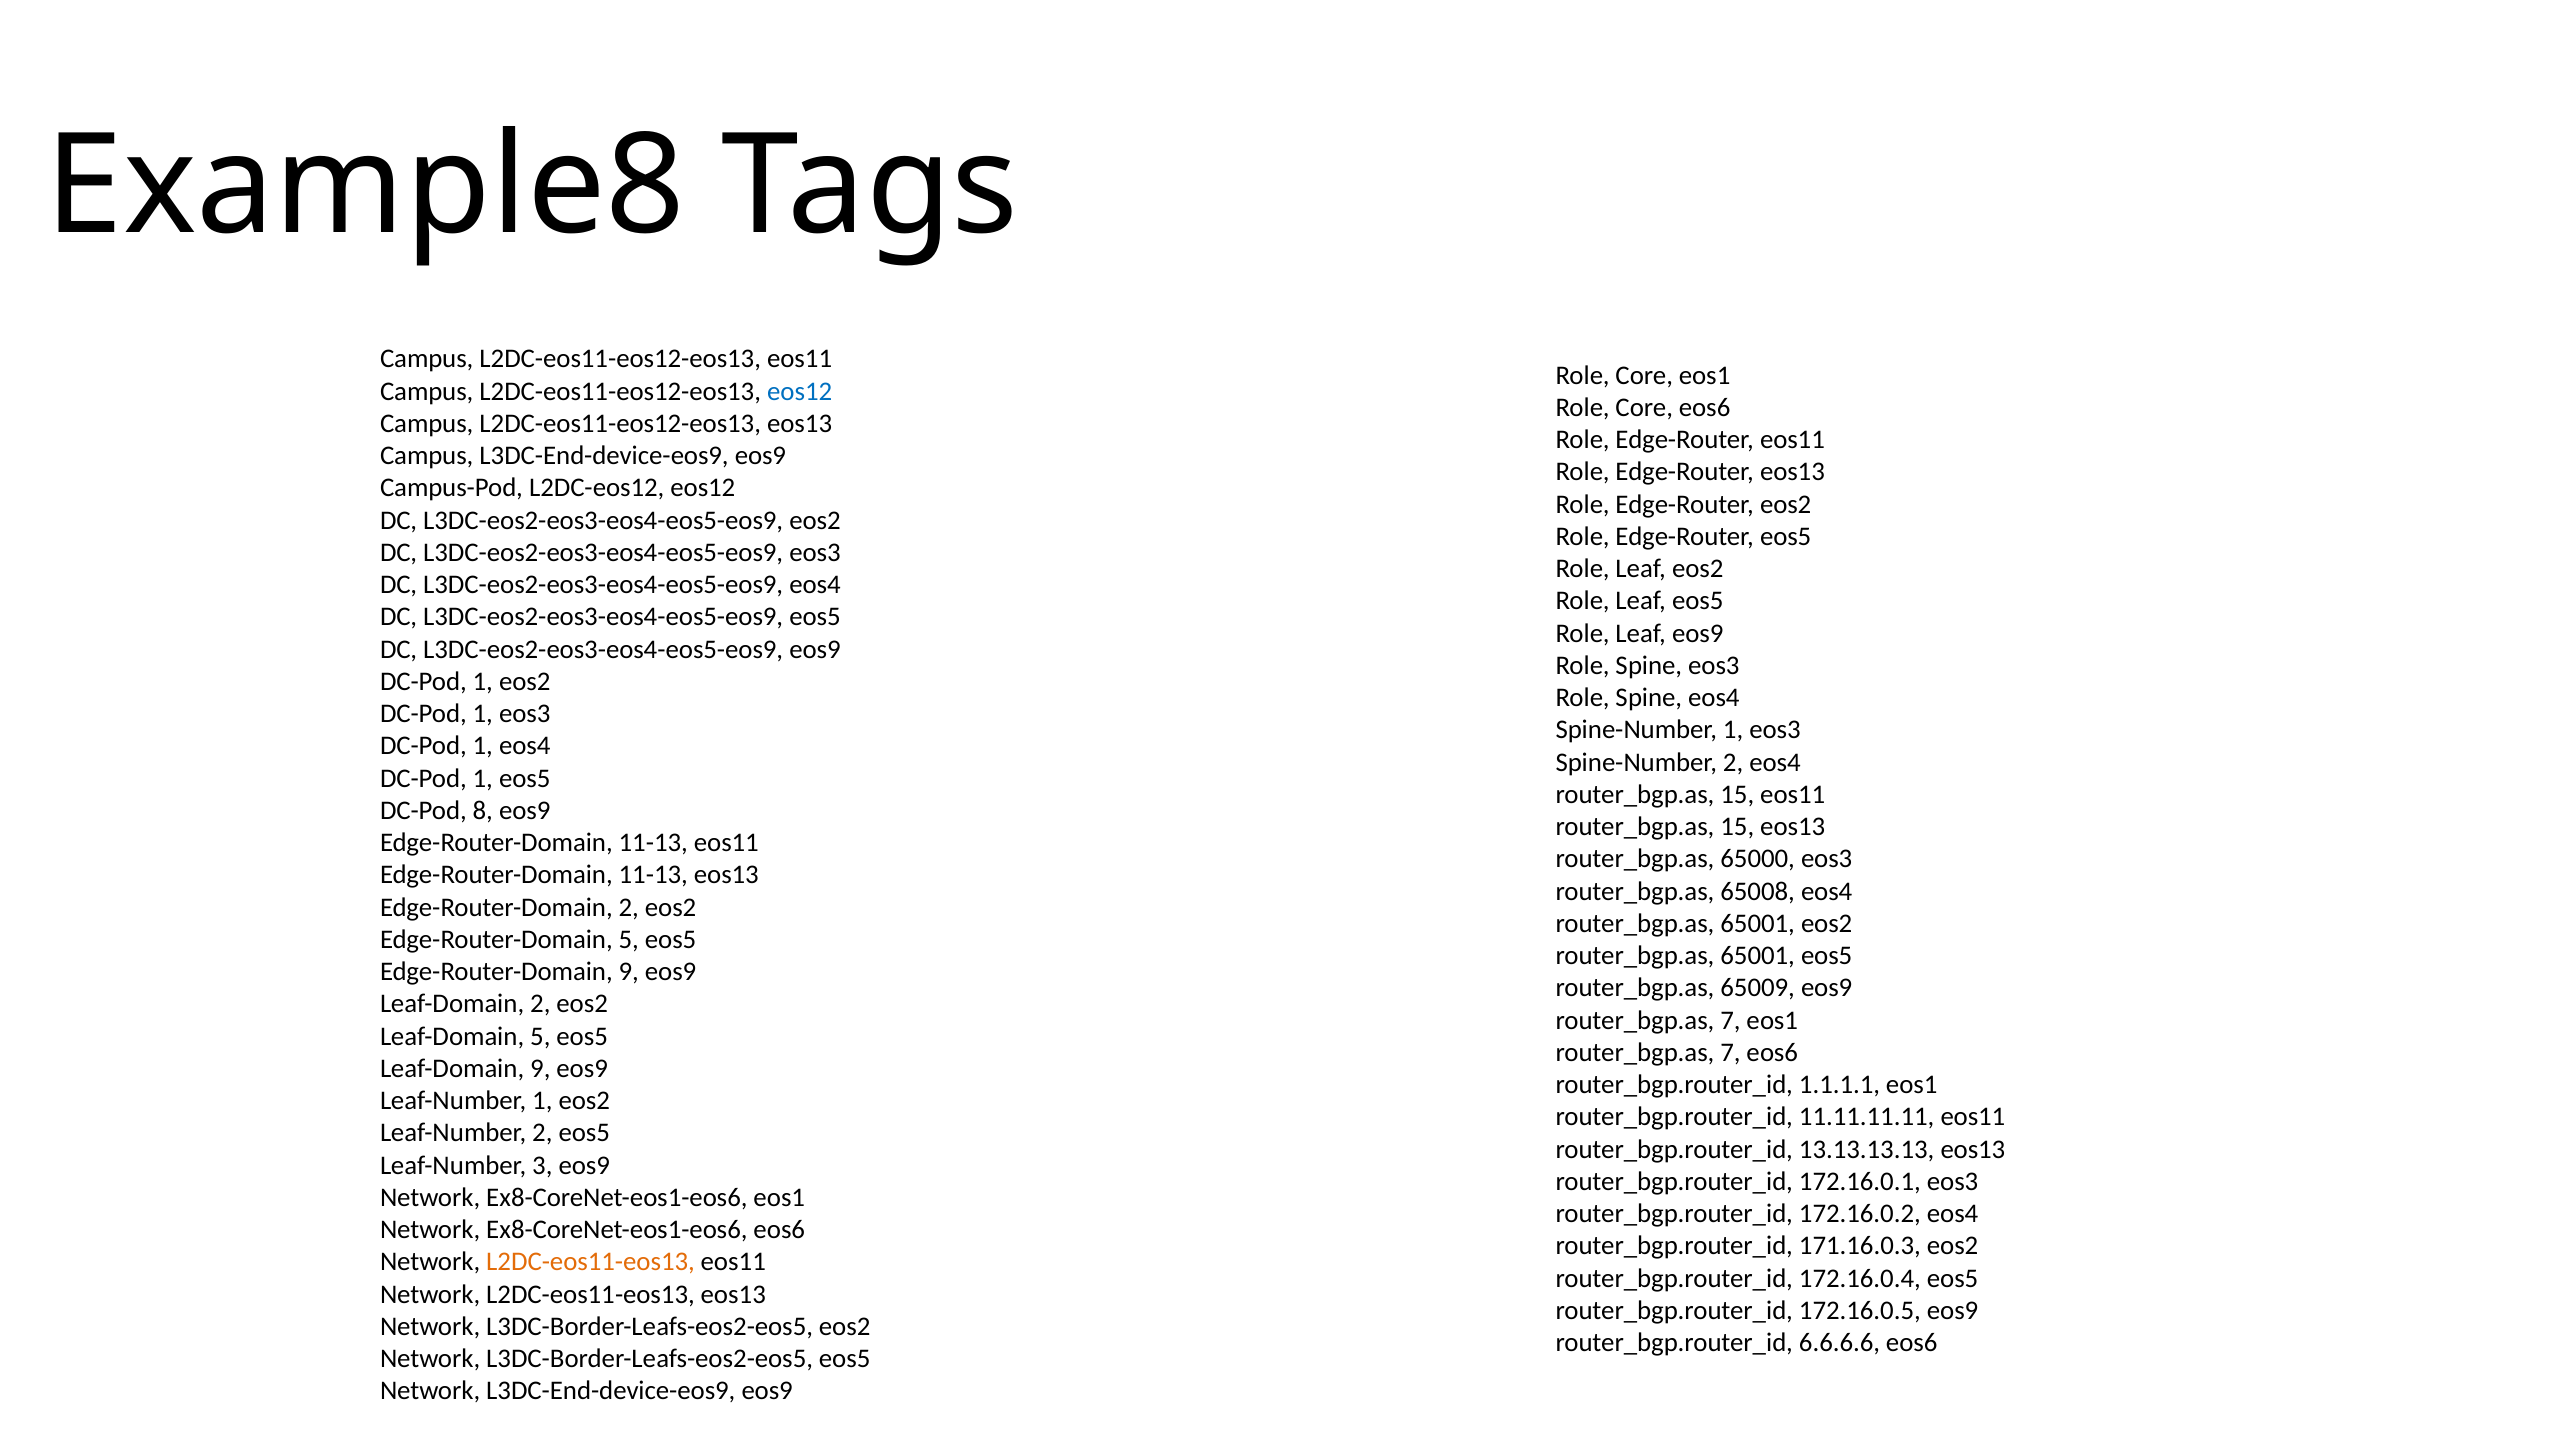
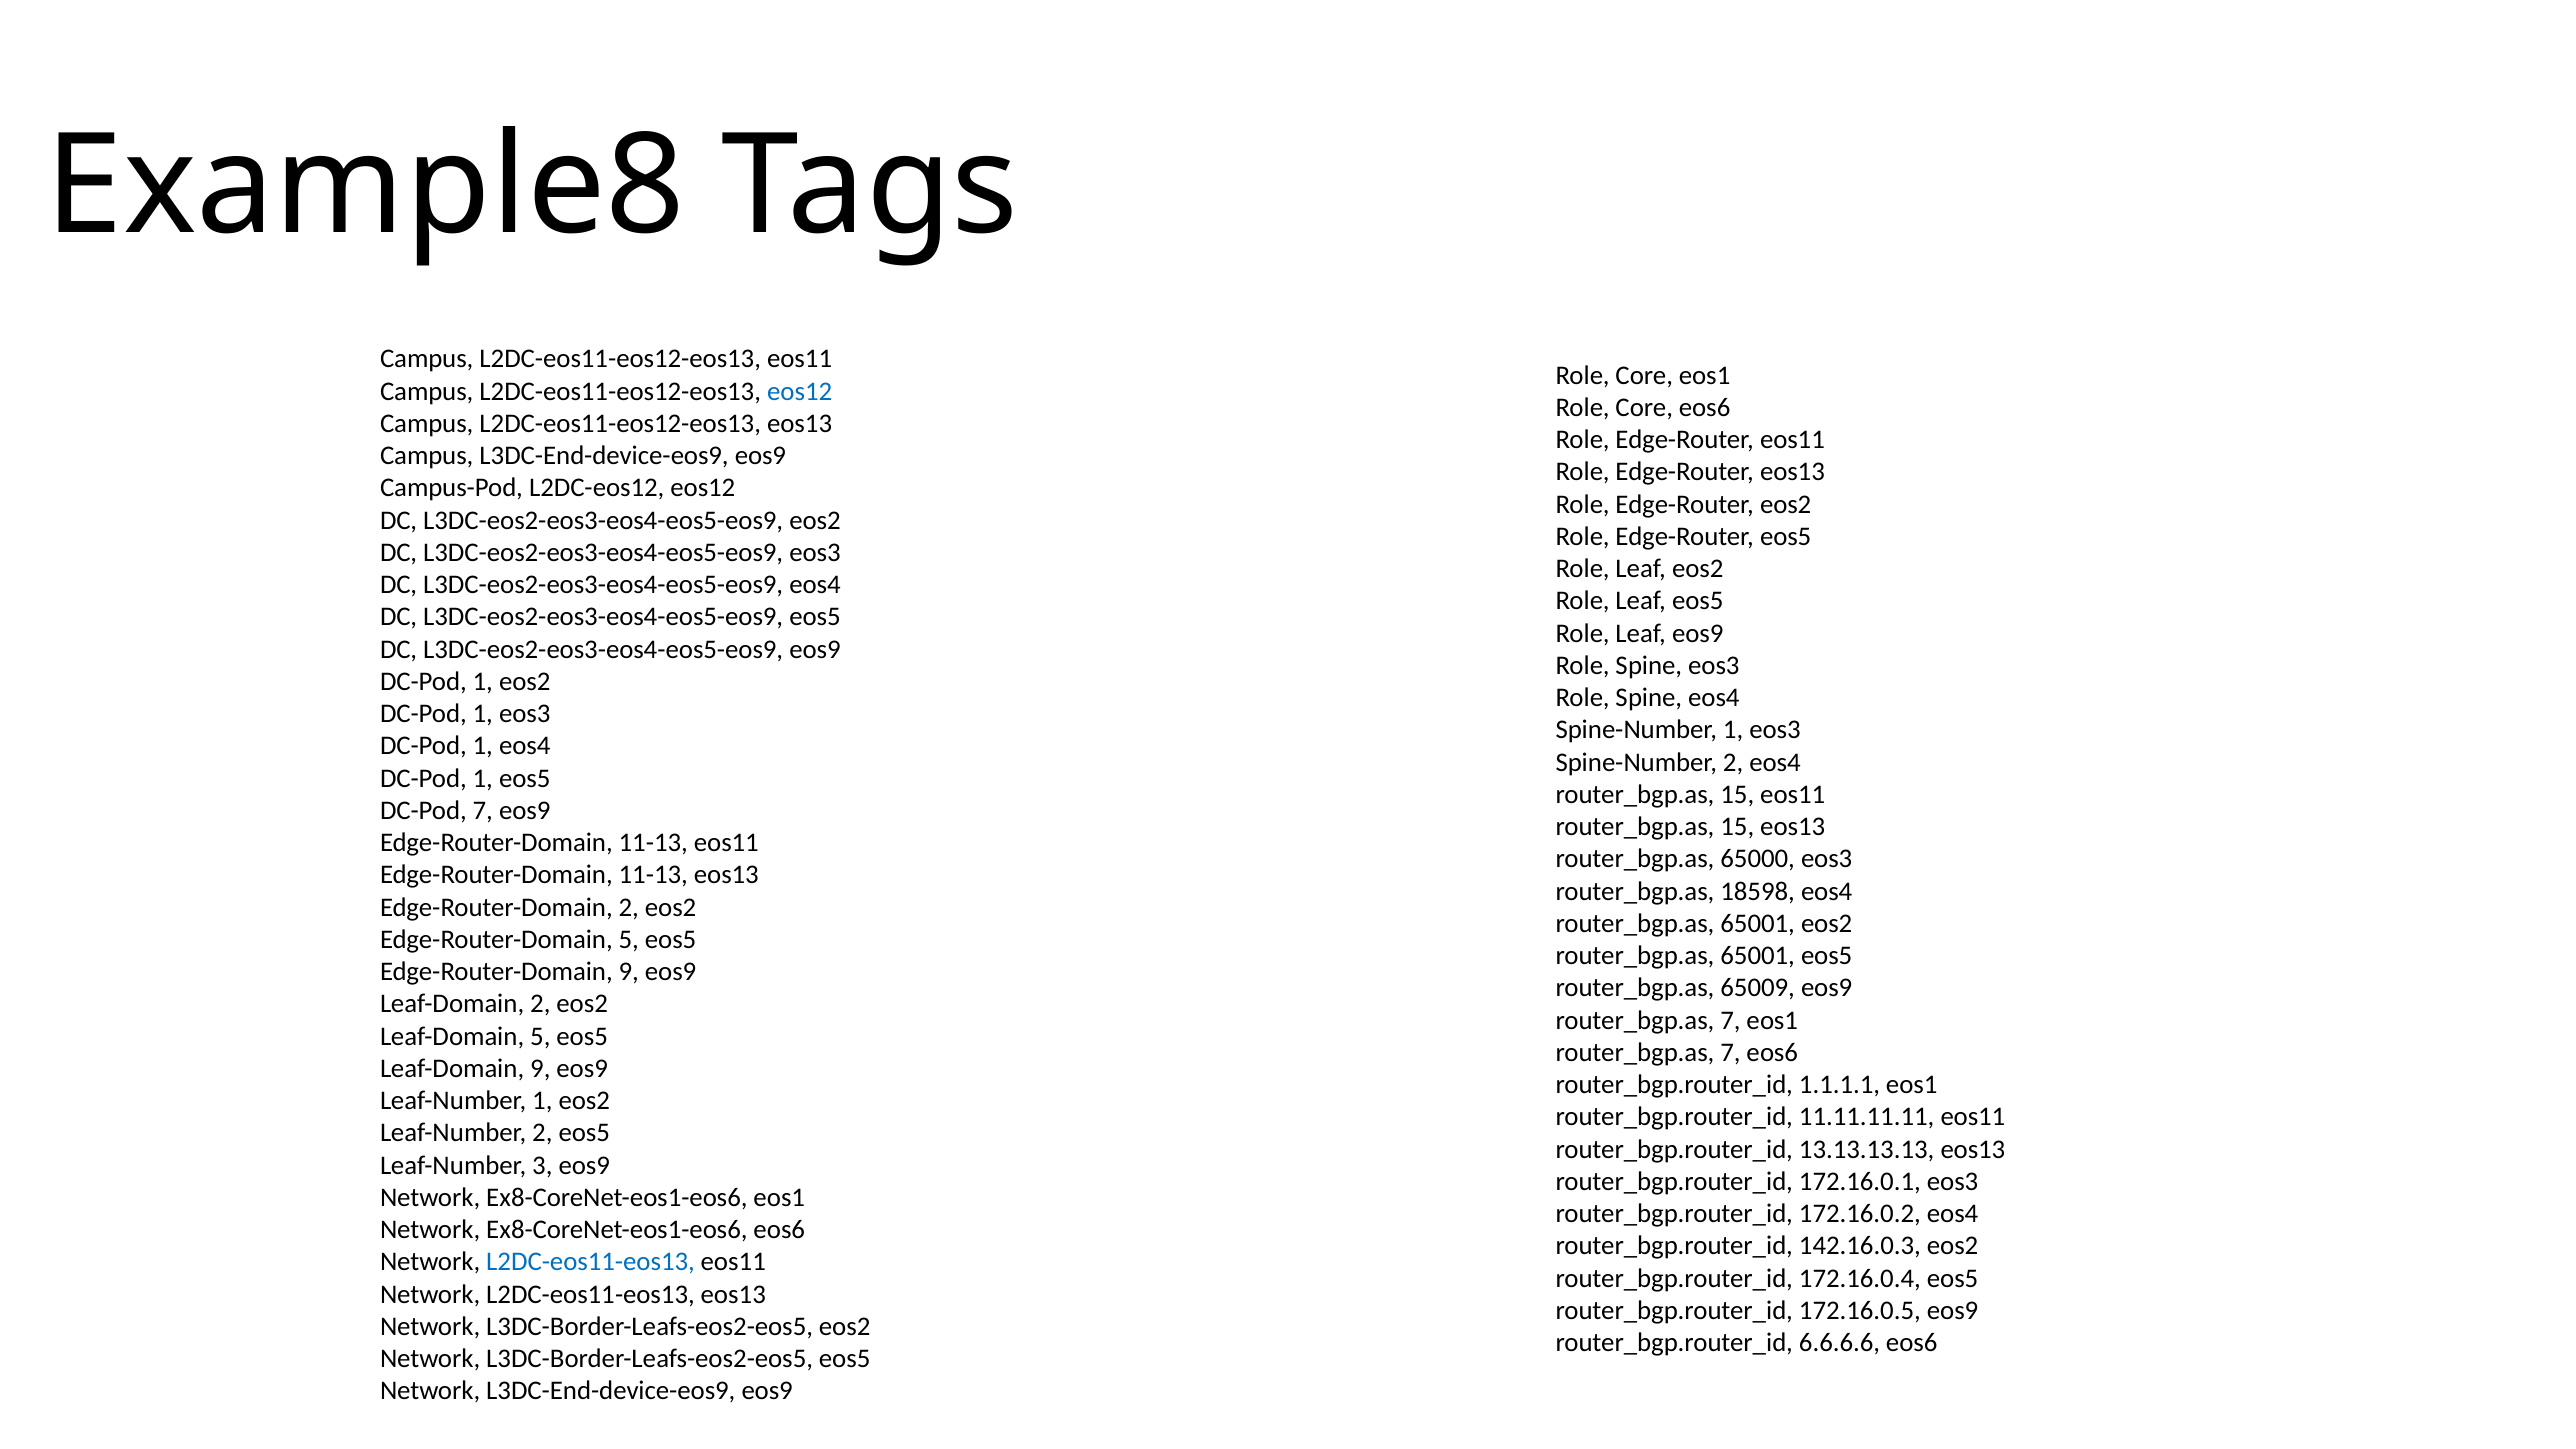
DC-Pod 8: 8 -> 7
65008: 65008 -> 18598
171.16.0.3: 171.16.0.3 -> 142.16.0.3
L2DC-eos11-eos13 at (591, 1262) colour: orange -> blue
